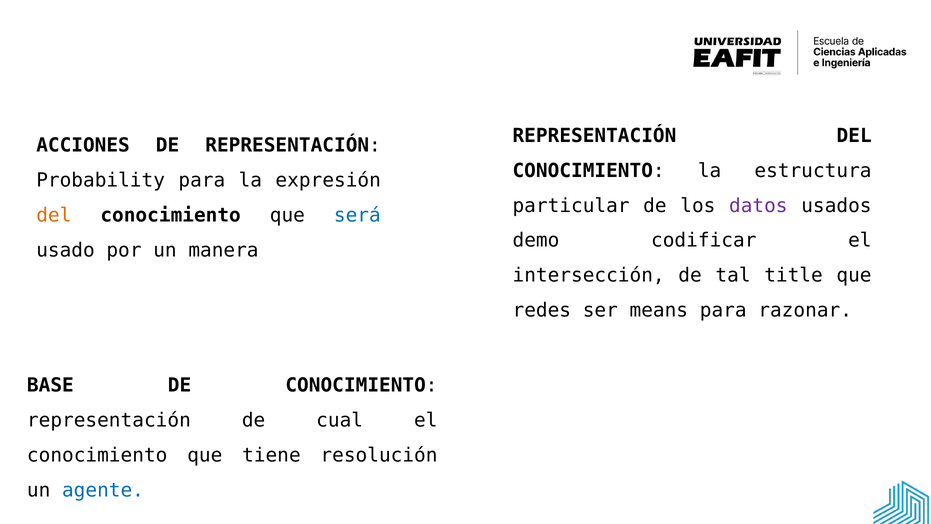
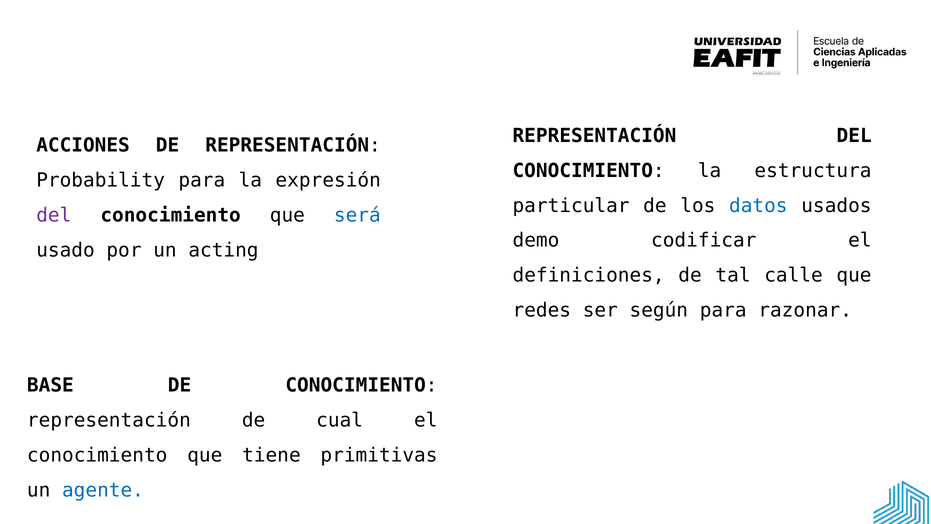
datos colour: purple -> blue
del at (54, 215) colour: orange -> purple
manera: manera -> acting
intersección: intersección -> definiciones
title: title -> calle
means: means -> según
resolución: resolución -> primitivas
